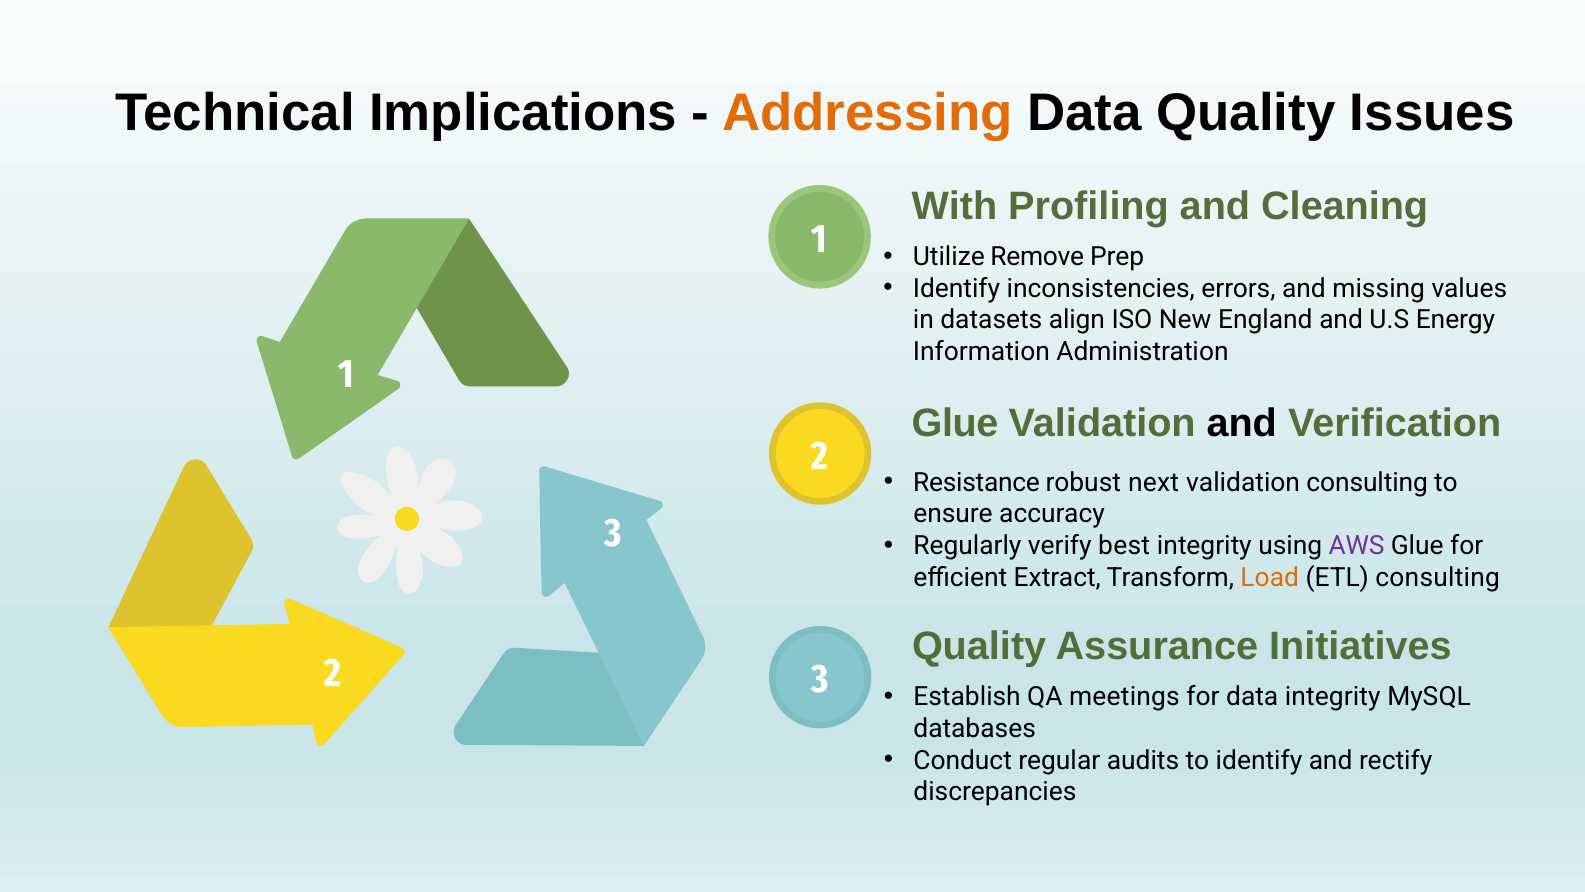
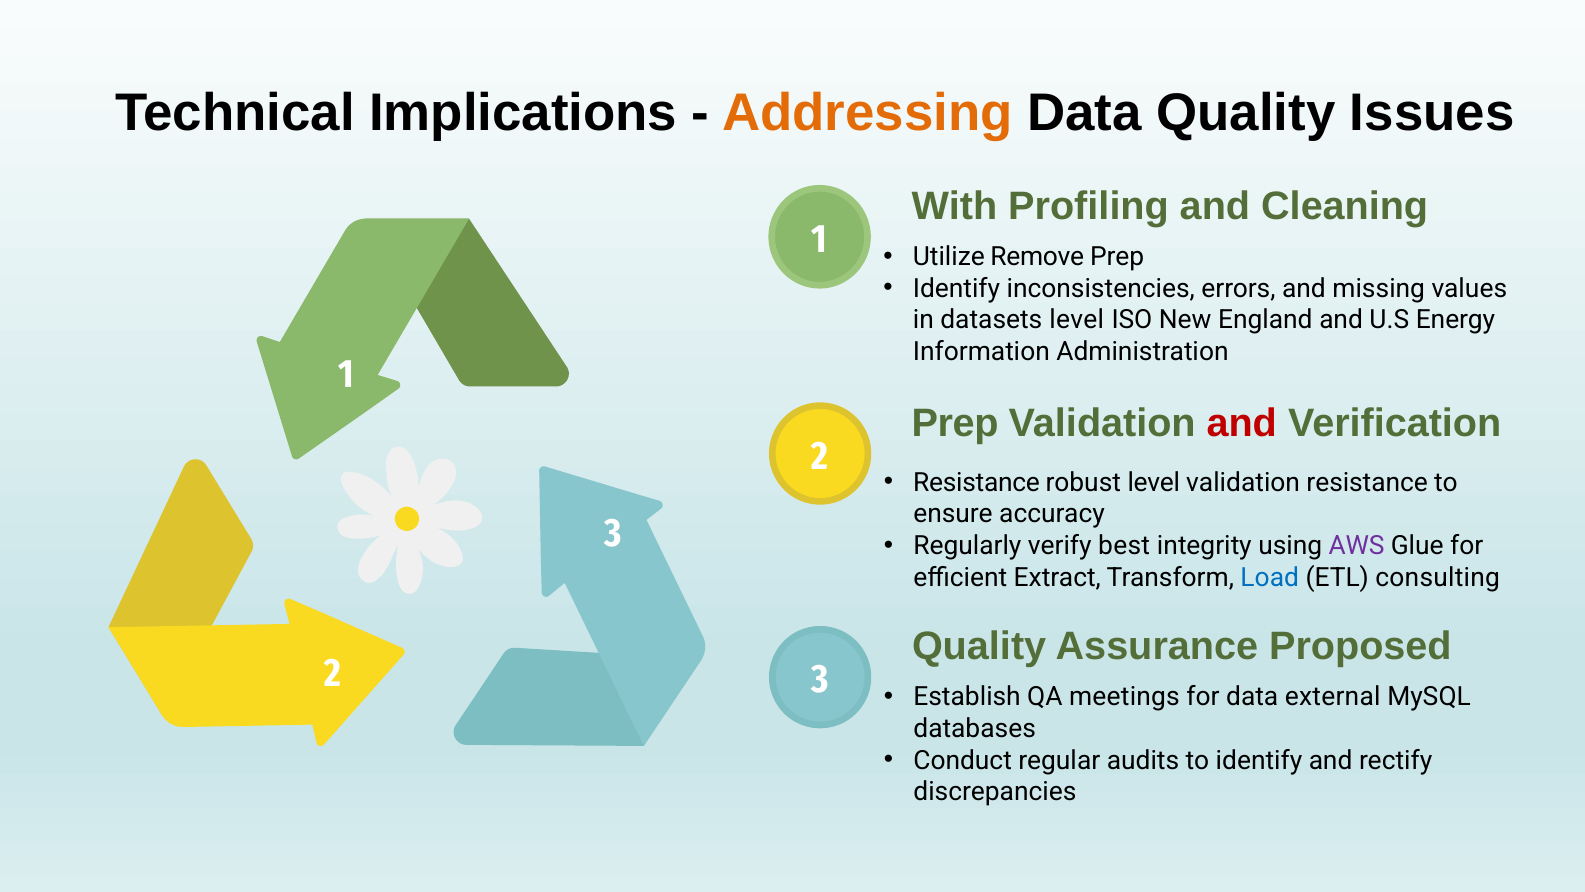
datasets align: align -> level
Glue at (955, 423): Glue -> Prep
and at (1242, 423) colour: black -> red
robust next: next -> level
validation consulting: consulting -> resistance
Load colour: orange -> blue
Initiatives: Initiatives -> Proposed
data integrity: integrity -> external
